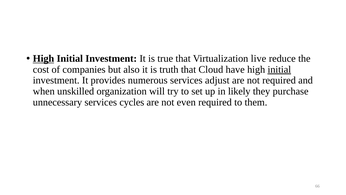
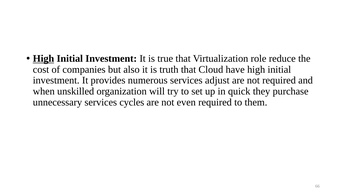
live: live -> role
initial at (279, 69) underline: present -> none
likely: likely -> quick
